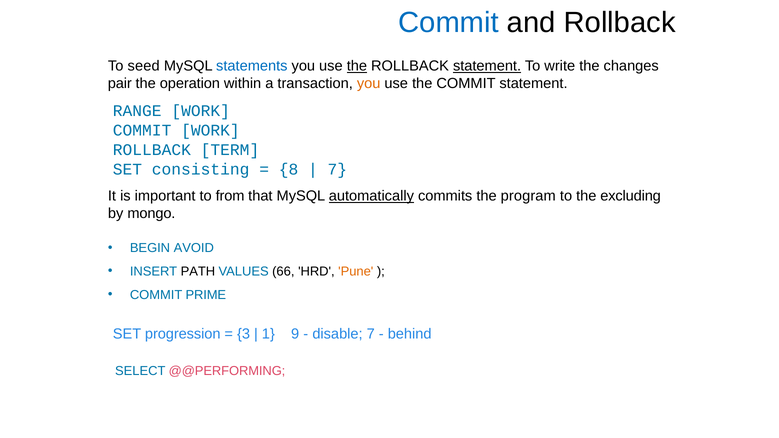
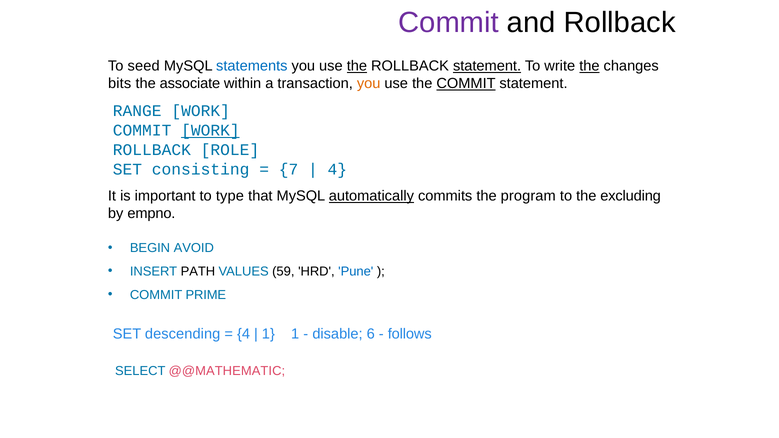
Commit at (449, 22) colour: blue -> purple
the at (589, 66) underline: none -> present
pair: pair -> bits
operation: operation -> associate
COMMIT at (466, 84) underline: none -> present
WORK at (210, 131) underline: none -> present
TERM: TERM -> ROLE
8: 8 -> 7
7 at (337, 170): 7 -> 4
from: from -> type
mongo: mongo -> empno
66: 66 -> 59
Pune colour: orange -> blue
progression: progression -> descending
3 at (244, 334): 3 -> 4
1 9: 9 -> 1
disable 7: 7 -> 6
behind: behind -> follows
@@PERFORMING: @@PERFORMING -> @@MATHEMATIC
